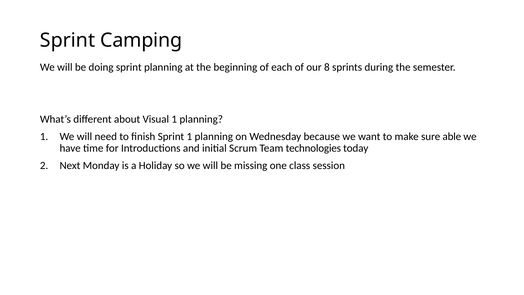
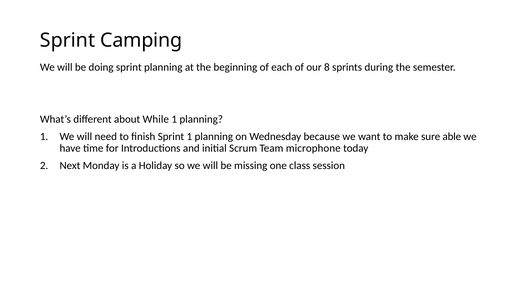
Visual: Visual -> While
technologies: technologies -> microphone
